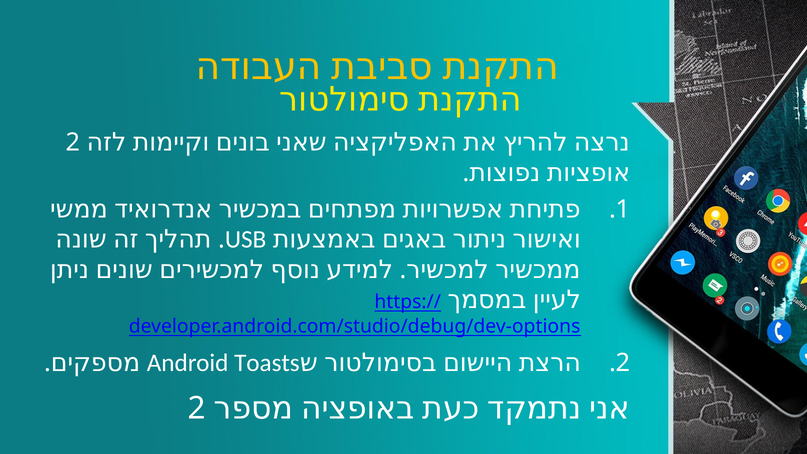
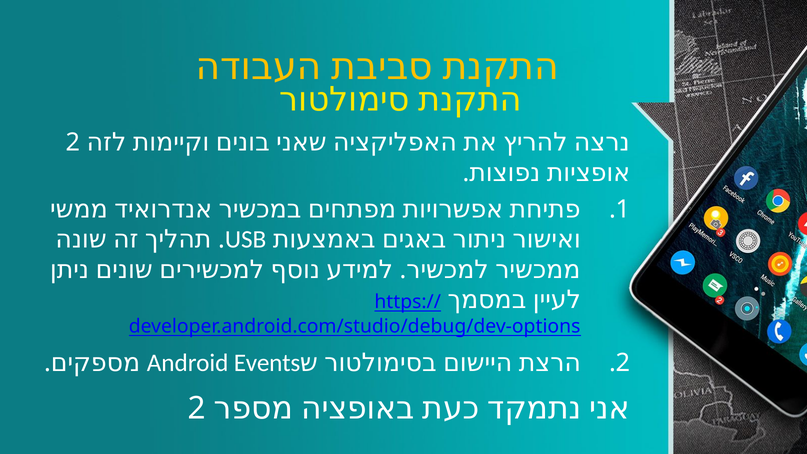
Toasts: Toasts -> Events
